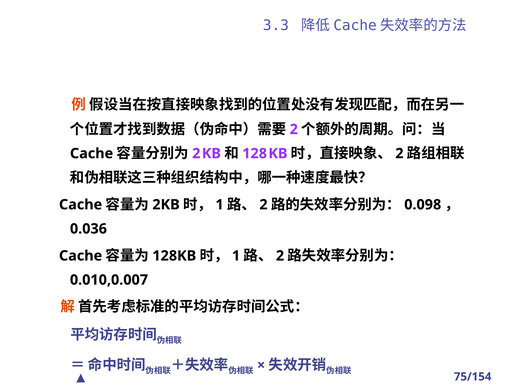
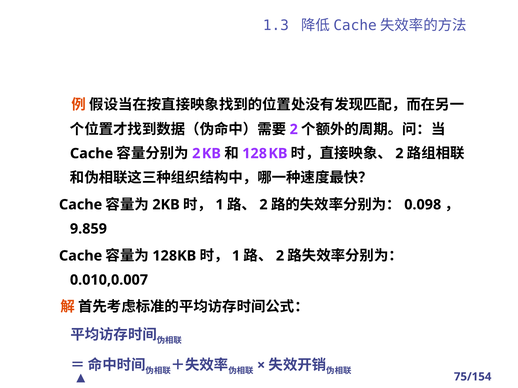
3.3: 3.3 -> 1.3
0.036: 0.036 -> 9.859
